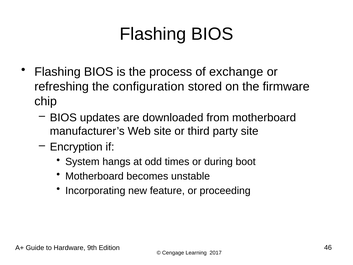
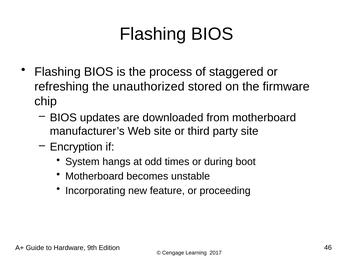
exchange: exchange -> staggered
configuration: configuration -> unauthorized
